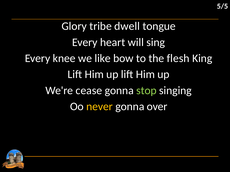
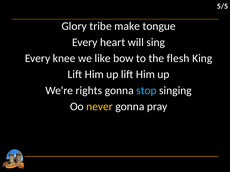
dwell: dwell -> make
cease: cease -> rights
stop colour: light green -> light blue
over: over -> pray
